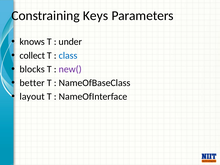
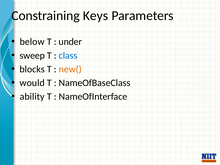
knows: knows -> below
collect: collect -> sweep
new( colour: purple -> orange
better: better -> would
layout: layout -> ability
